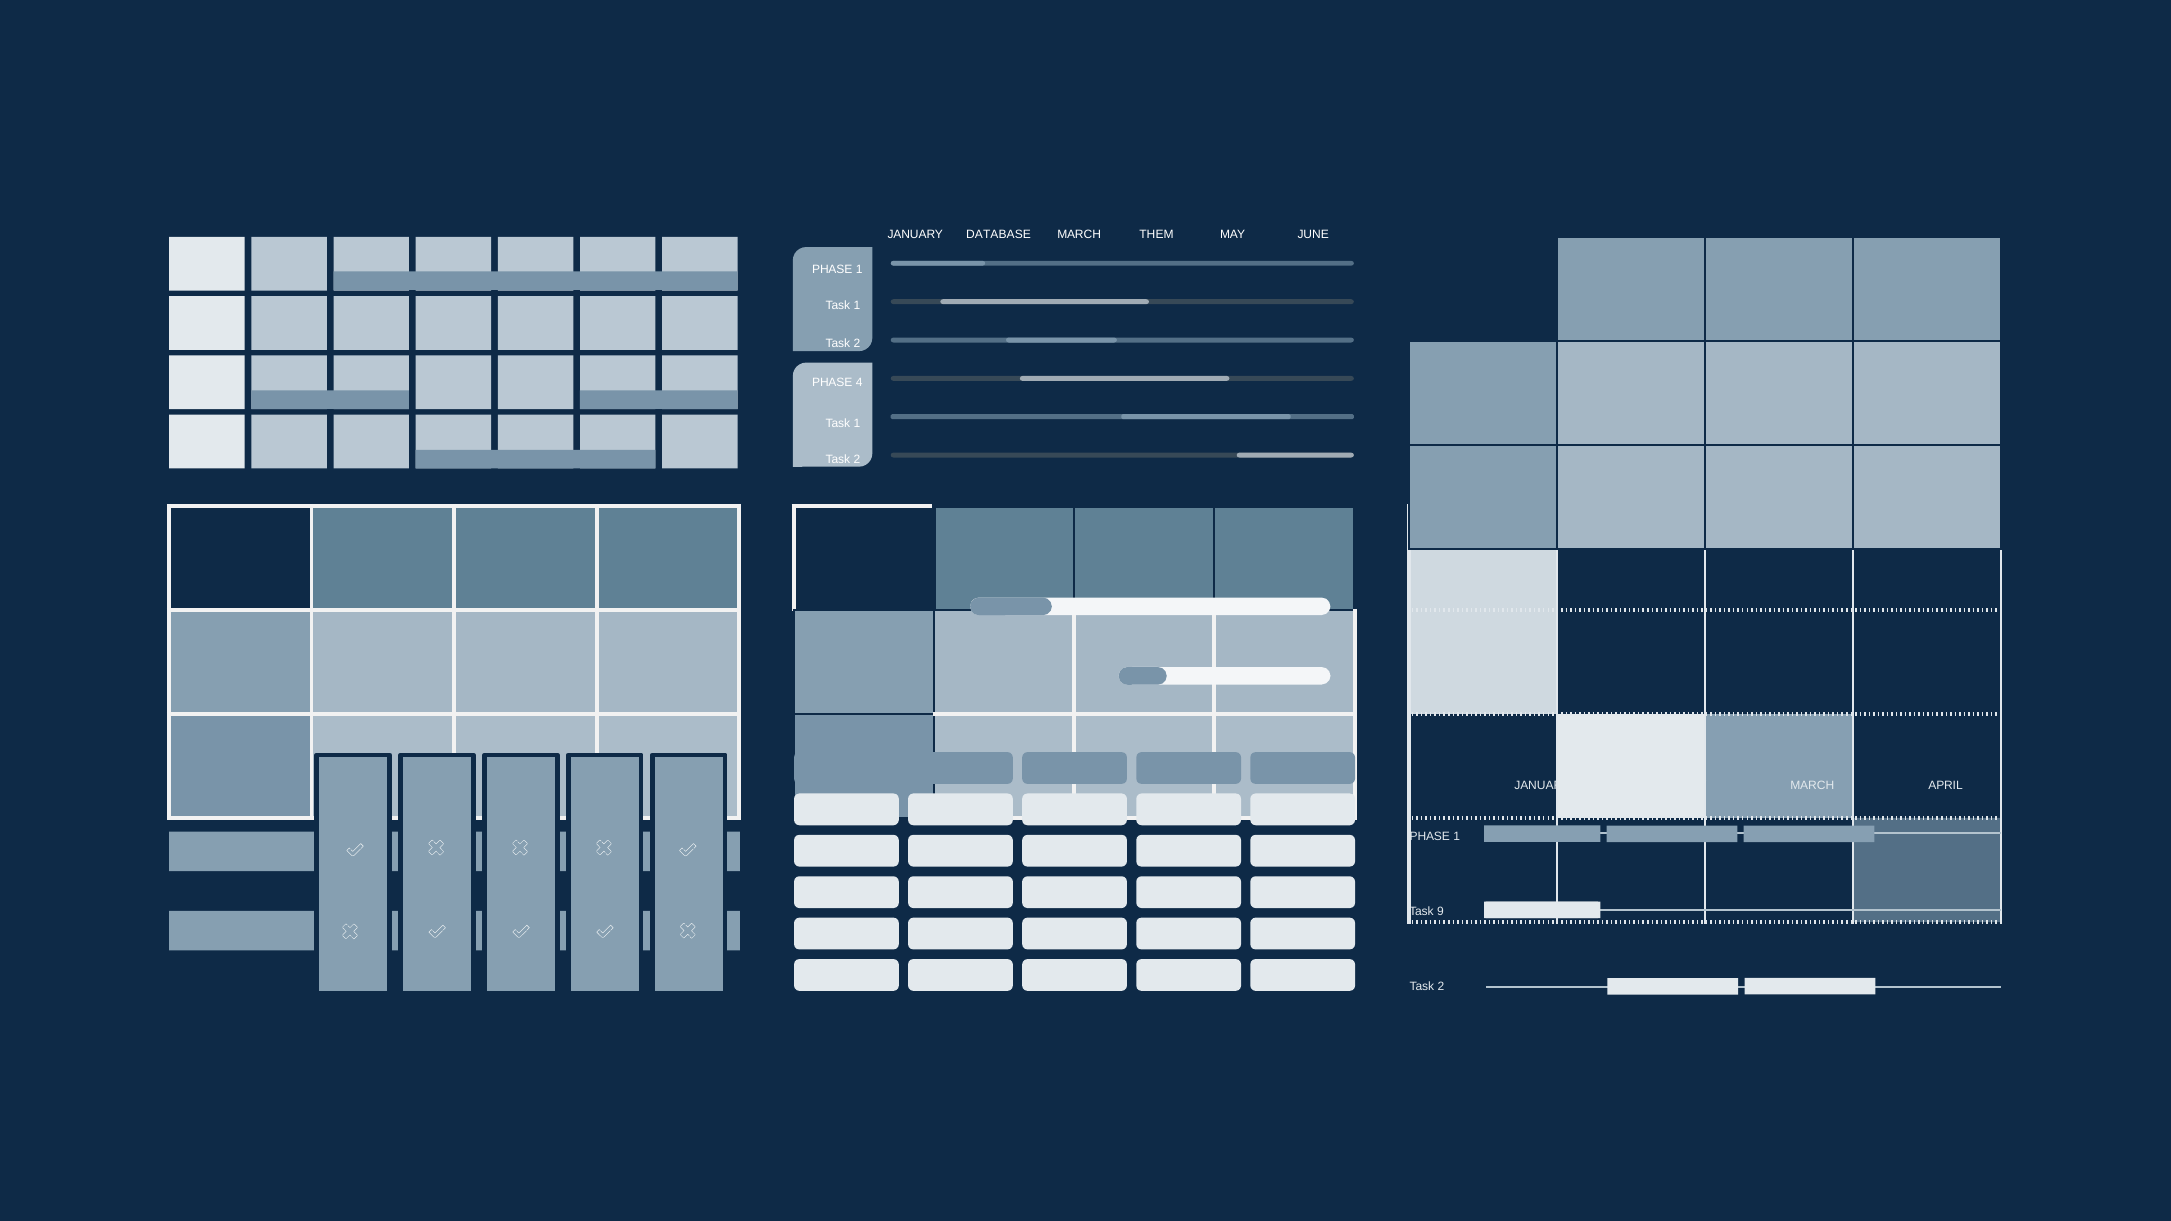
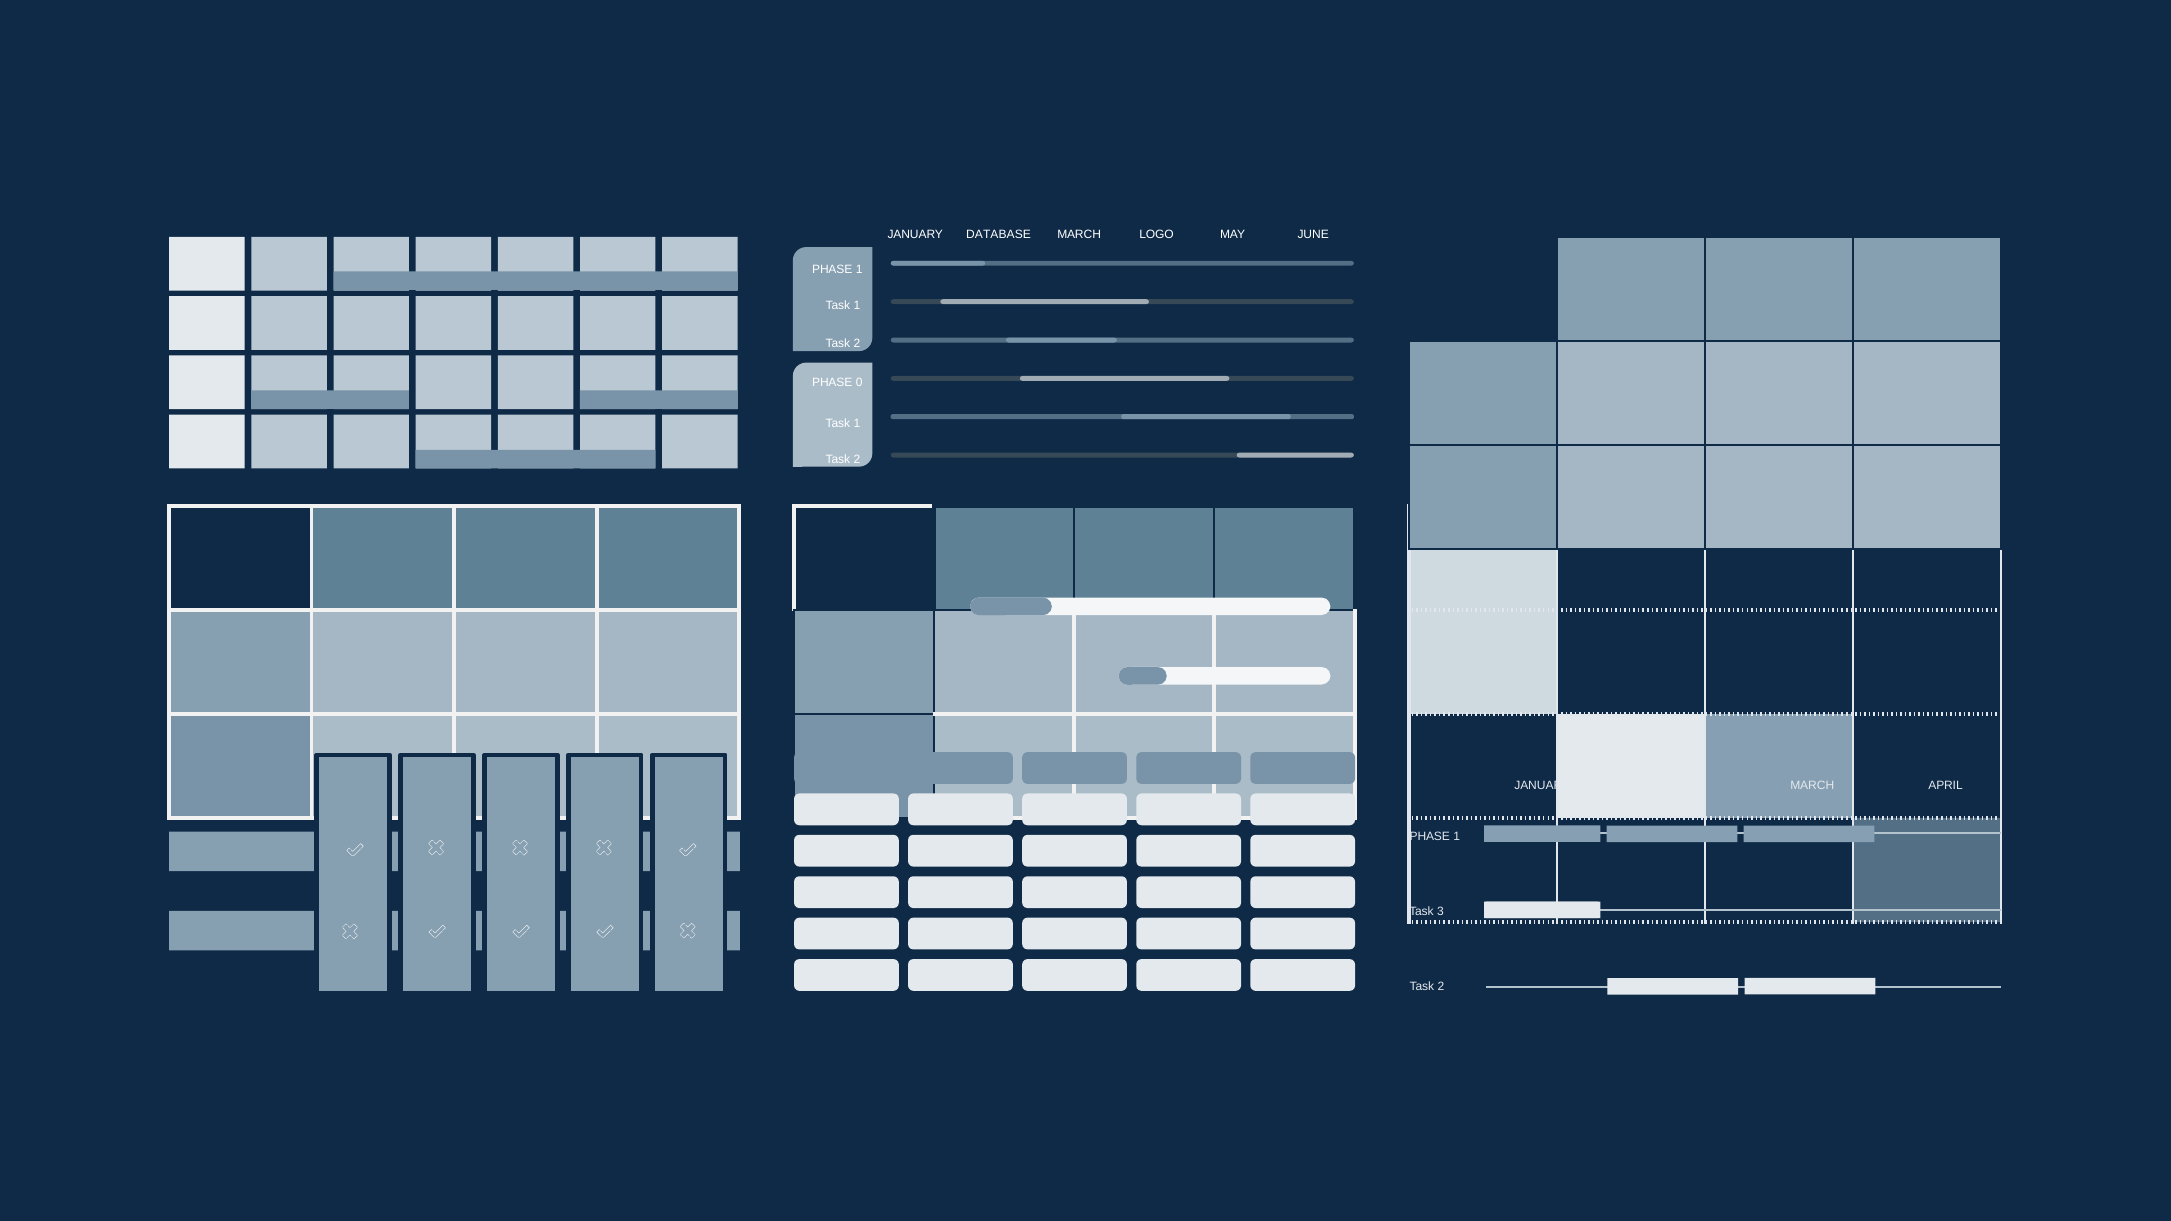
THEM: THEM -> LOGO
4: 4 -> 0
9: 9 -> 3
